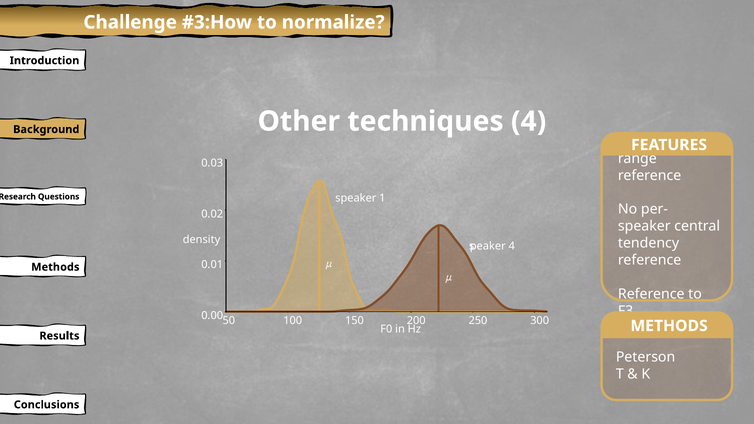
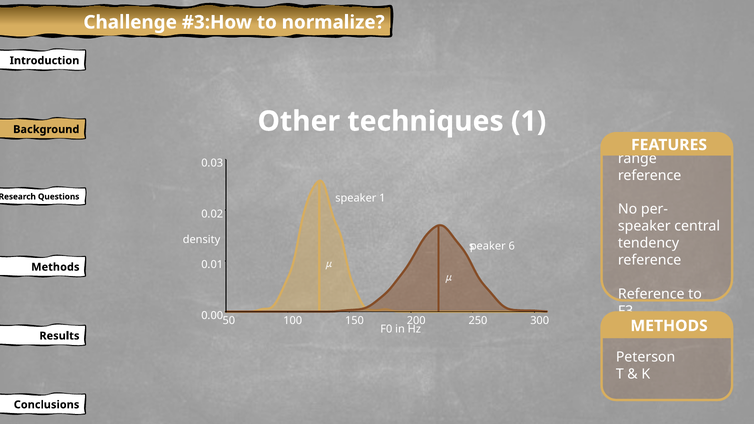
techniques 4: 4 -> 1
speaker 4: 4 -> 6
